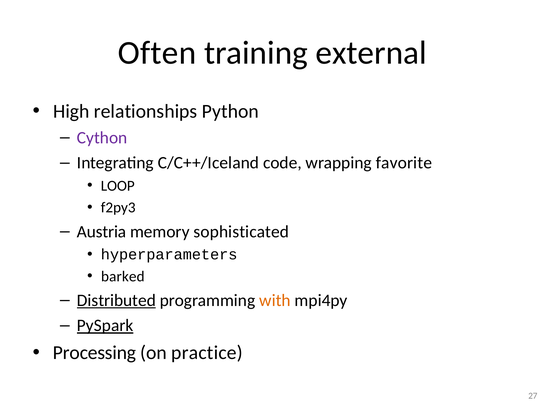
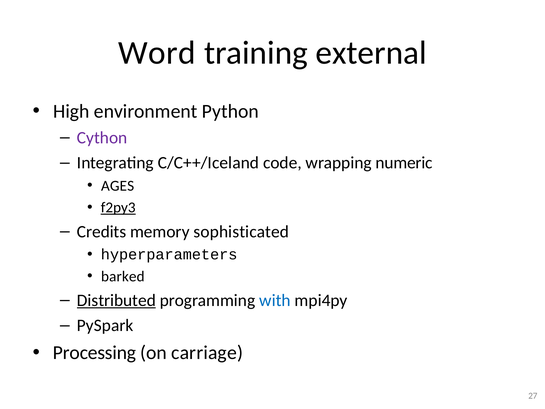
Often: Often -> Word
relationships: relationships -> environment
favorite: favorite -> numeric
LOOP: LOOP -> AGES
f2py3 underline: none -> present
Austria: Austria -> Credits
with colour: orange -> blue
PySpark underline: present -> none
practice: practice -> carriage
